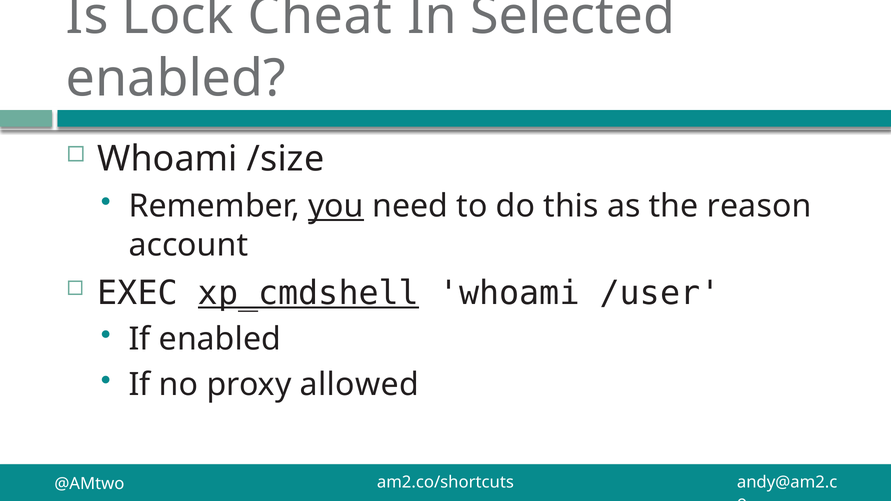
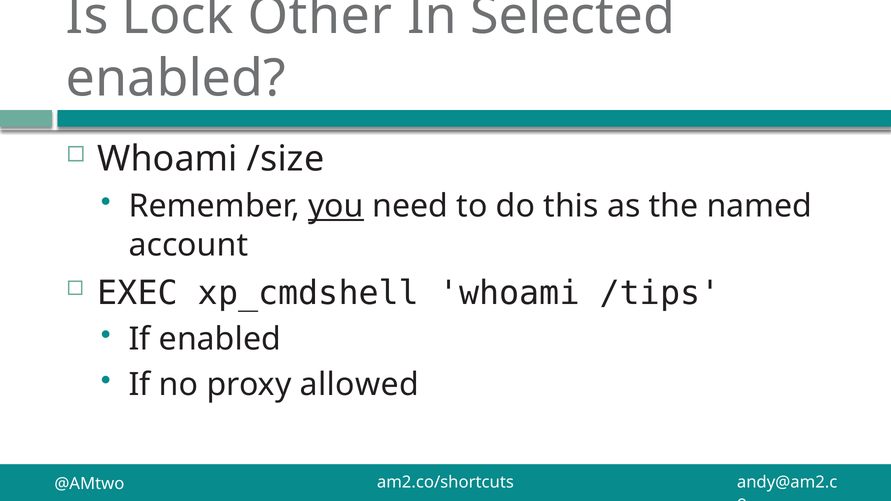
Cheat: Cheat -> Other
reason: reason -> named
xp_cmdshell underline: present -> none
/user: /user -> /tips
